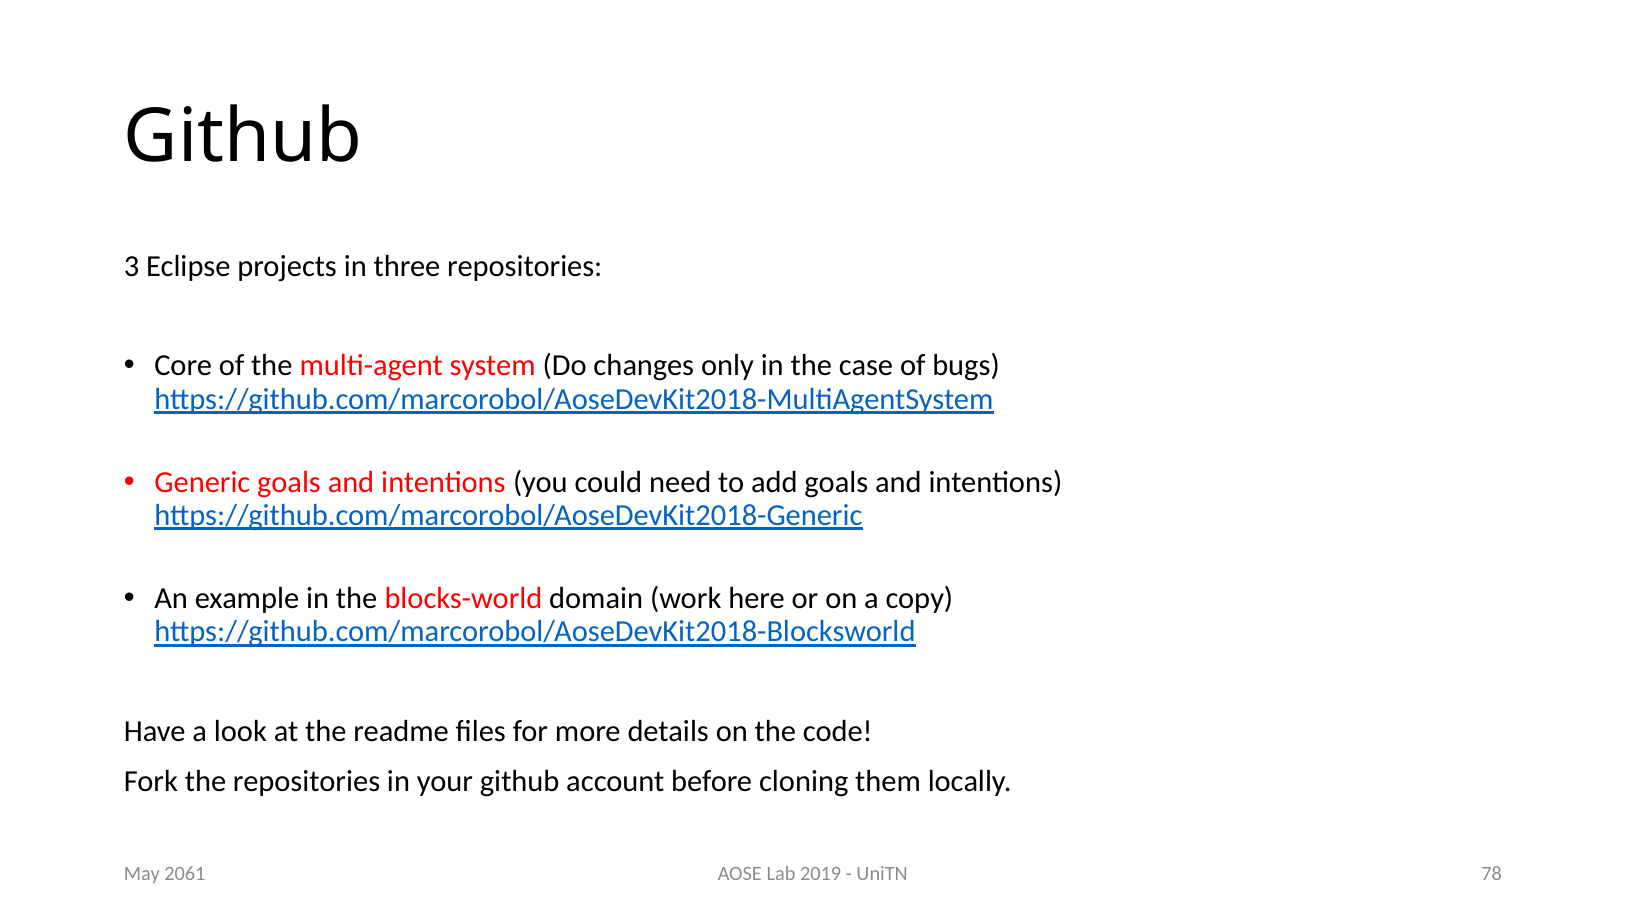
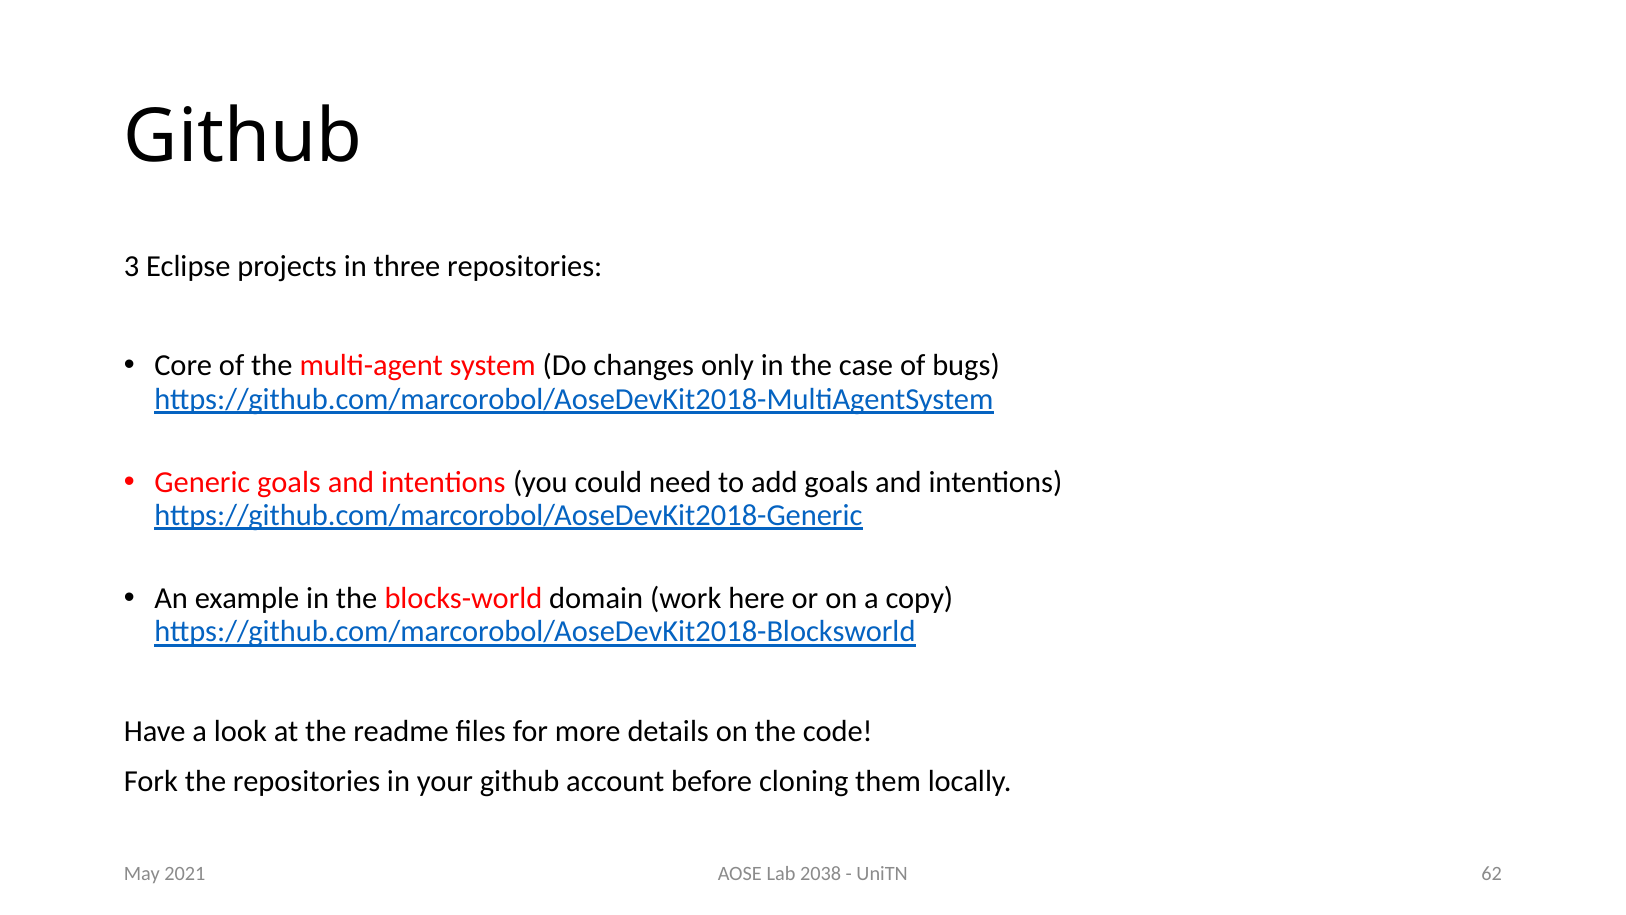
2019: 2019 -> 2038
78: 78 -> 62
2061: 2061 -> 2021
